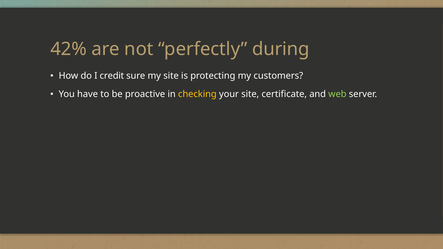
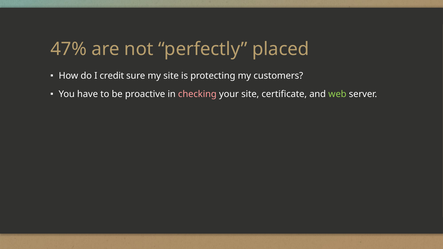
42%: 42% -> 47%
during: during -> placed
checking colour: yellow -> pink
